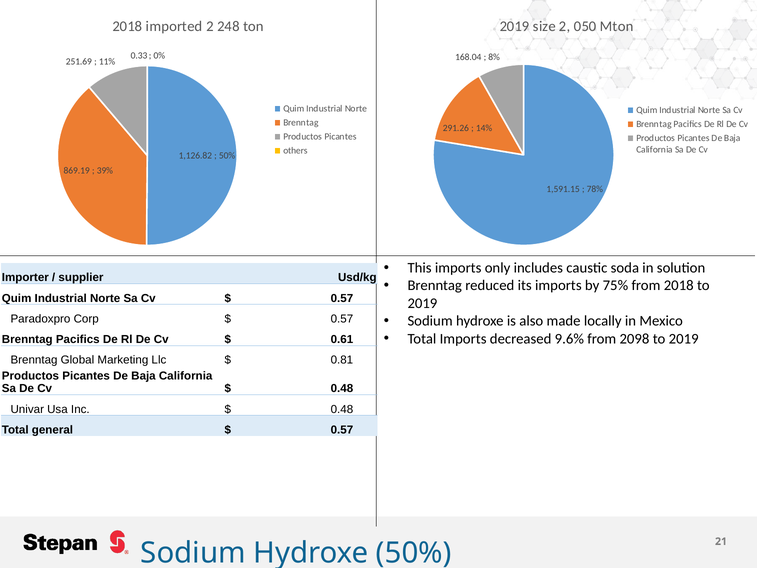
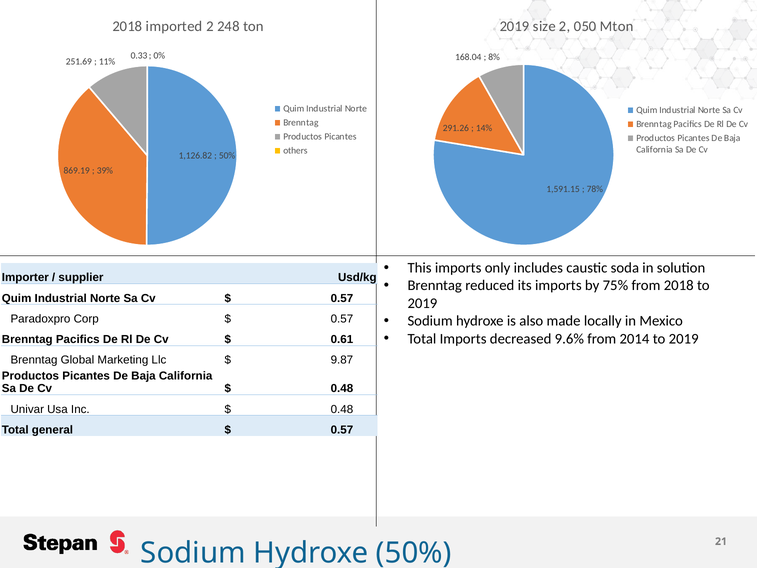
2098: 2098 -> 2014
0.81: 0.81 -> 9.87
